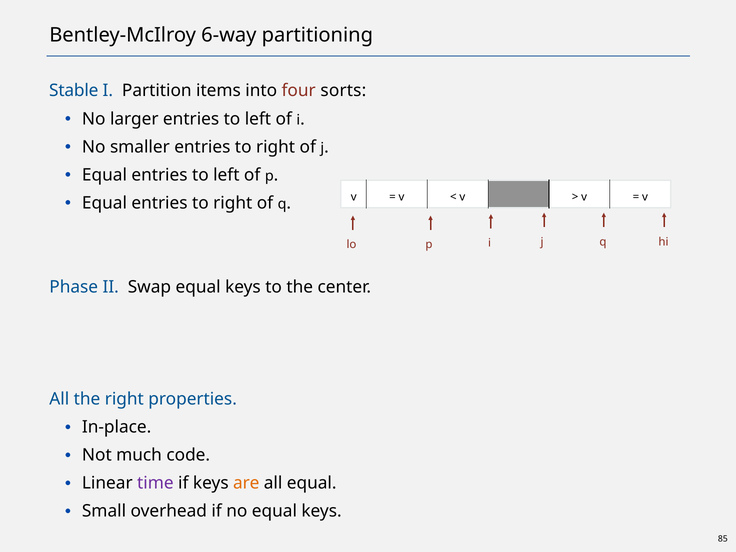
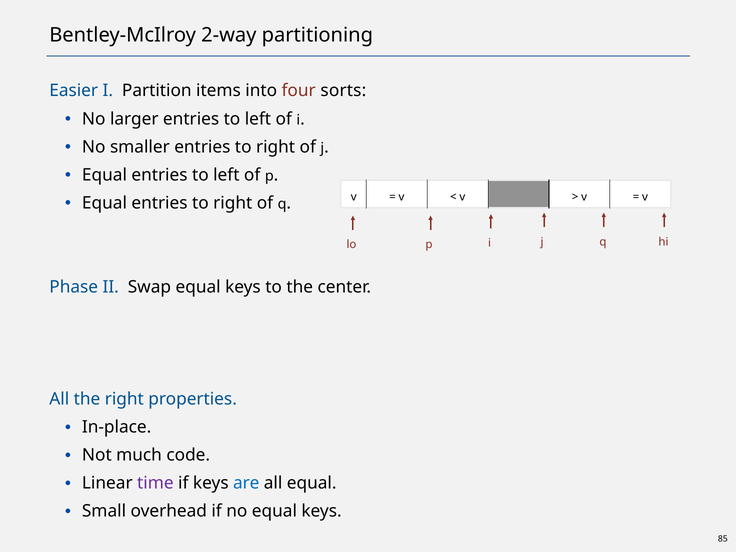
6-way: 6-way -> 2-way
Stable: Stable -> Easier
are colour: orange -> blue
